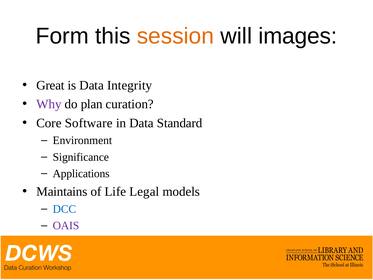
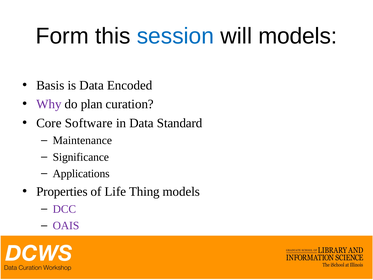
session colour: orange -> blue
will images: images -> models
Great: Great -> Basis
Integrity: Integrity -> Encoded
Environment: Environment -> Maintenance
Maintains: Maintains -> Properties
Legal: Legal -> Thing
DCC colour: blue -> purple
